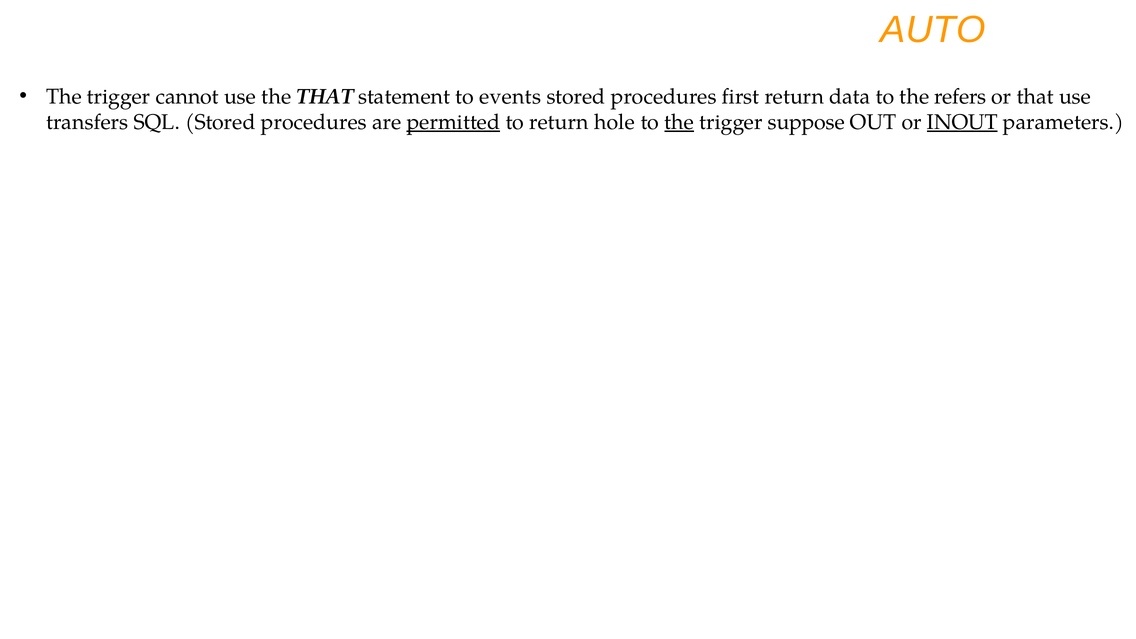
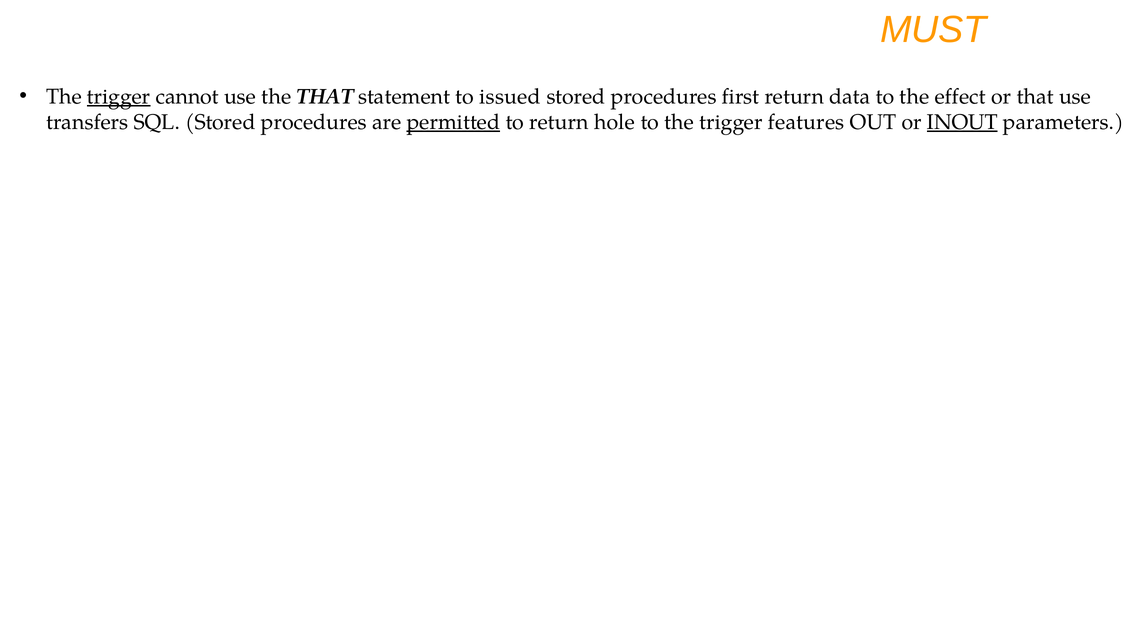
AUTO: AUTO -> MUST
trigger at (119, 97) underline: none -> present
events: events -> issued
refers: refers -> effect
the at (679, 122) underline: present -> none
suppose: suppose -> features
